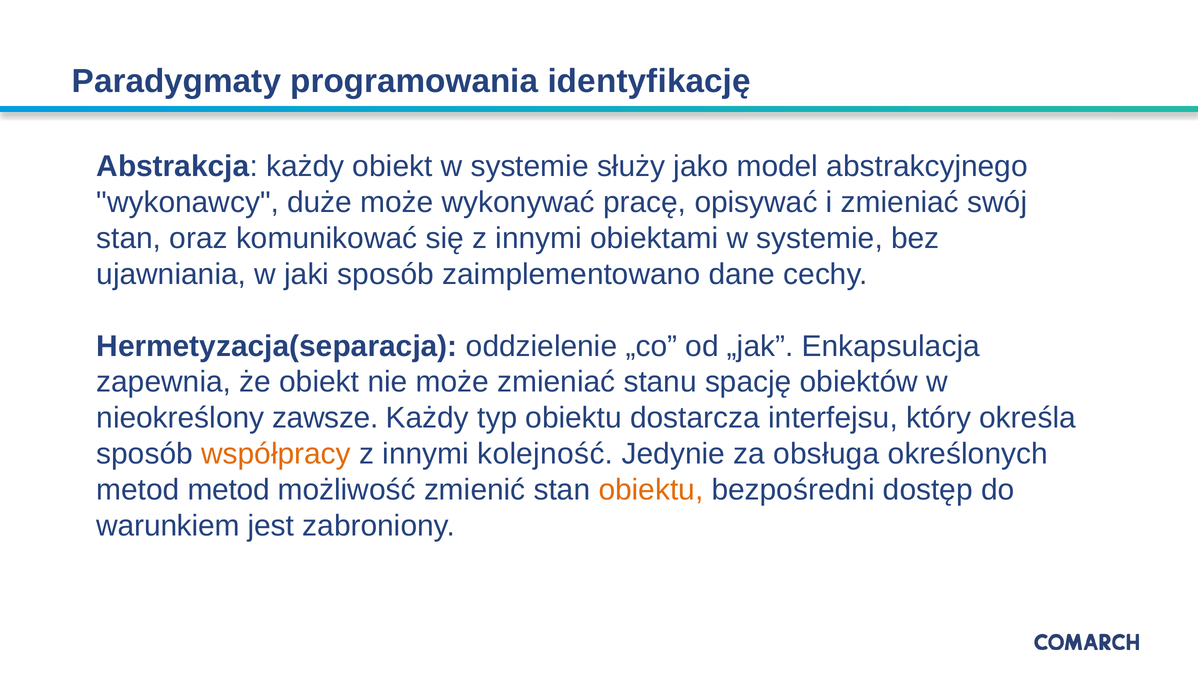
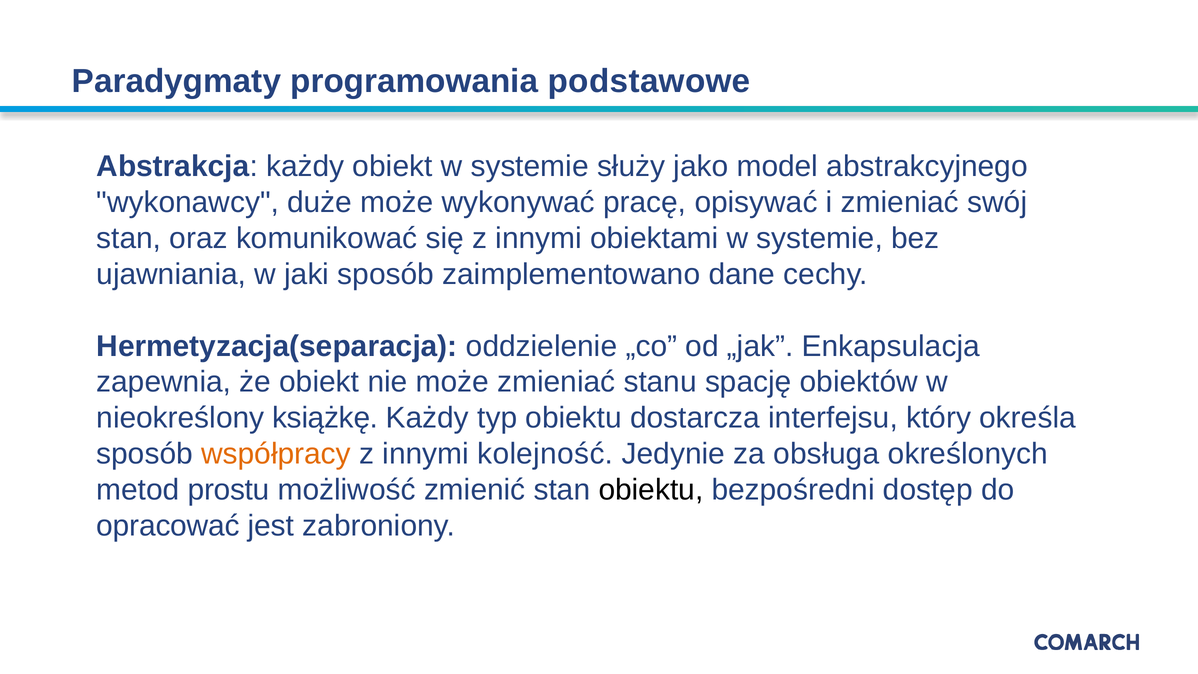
identyfikację: identyfikację -> podstawowe
zawsze: zawsze -> książkę
metod metod: metod -> prostu
obiektu at (651, 490) colour: orange -> black
warunkiem: warunkiem -> opracować
